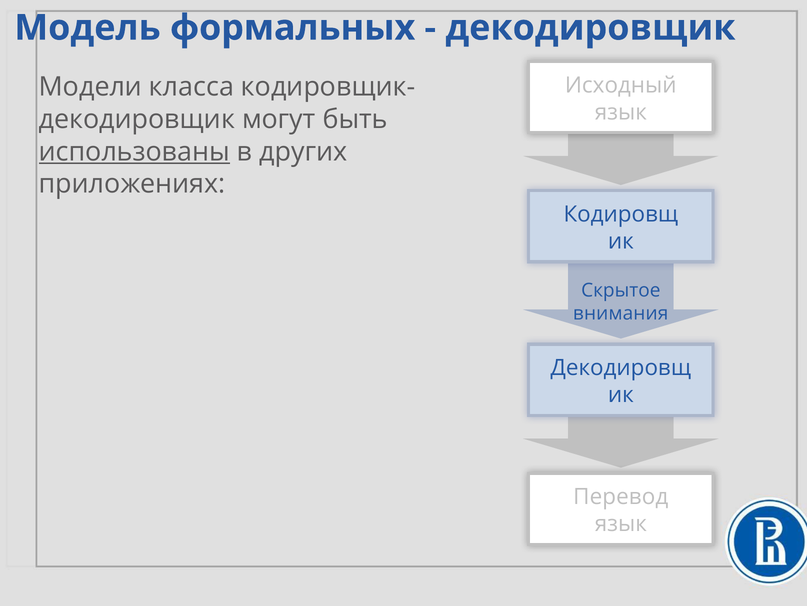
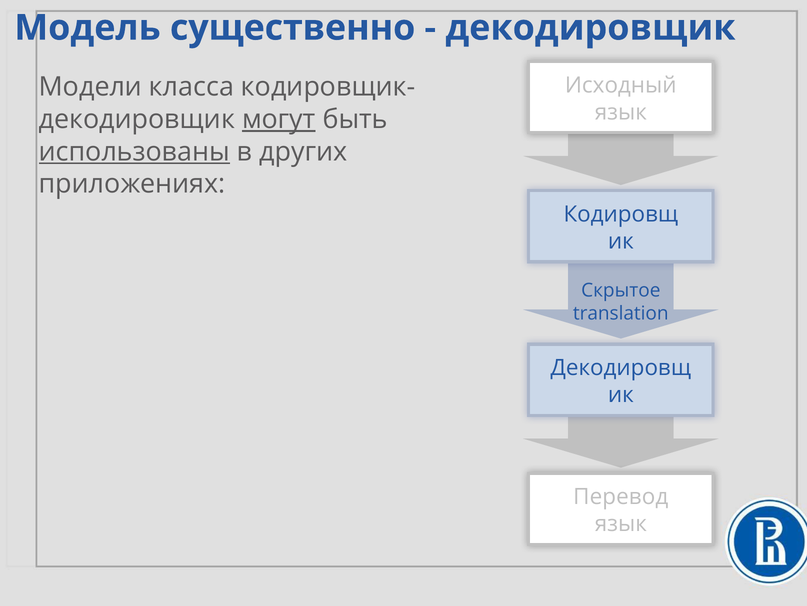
формальных: формальных -> существенно
могут underline: none -> present
внимания: внимания -> translation
